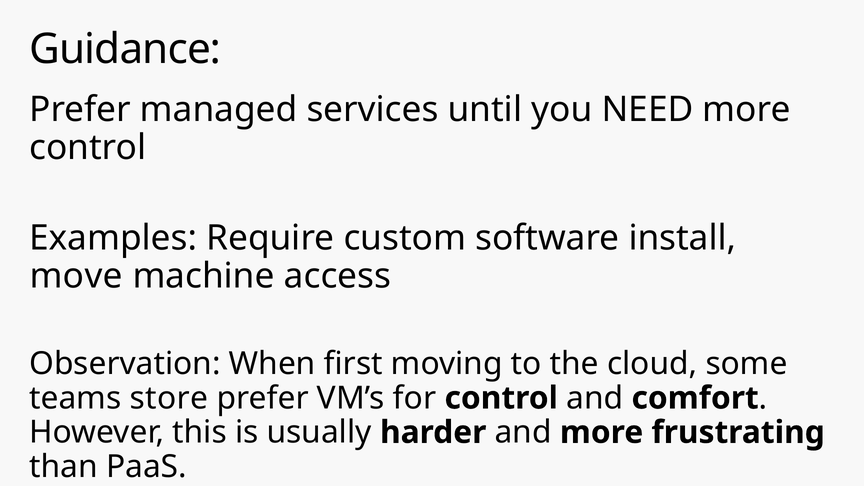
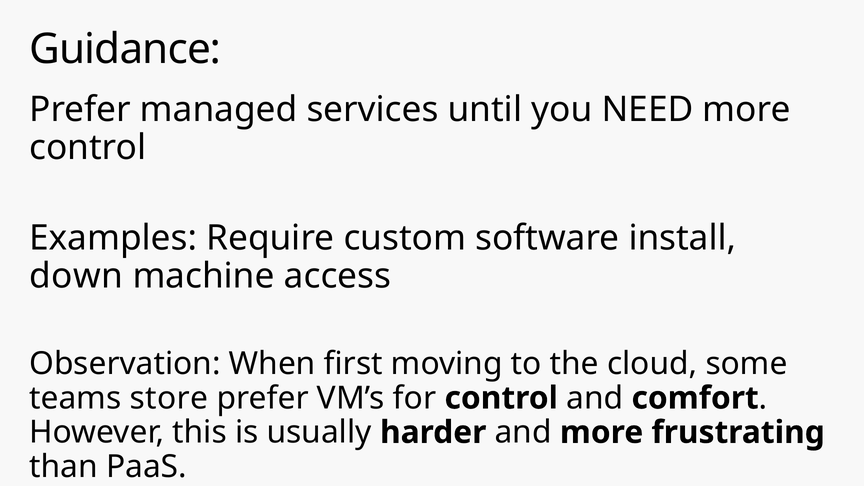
move: move -> down
